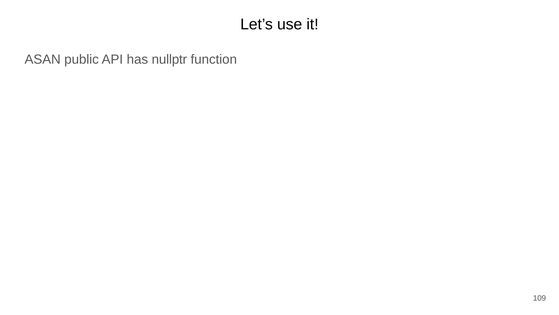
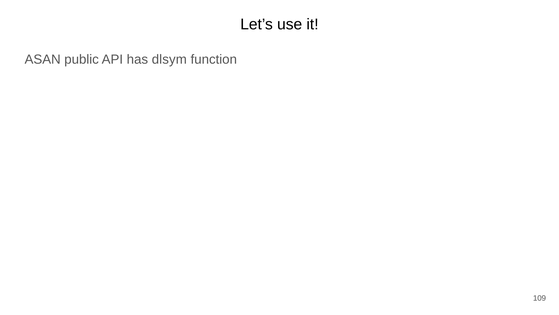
nullptr: nullptr -> dlsym
